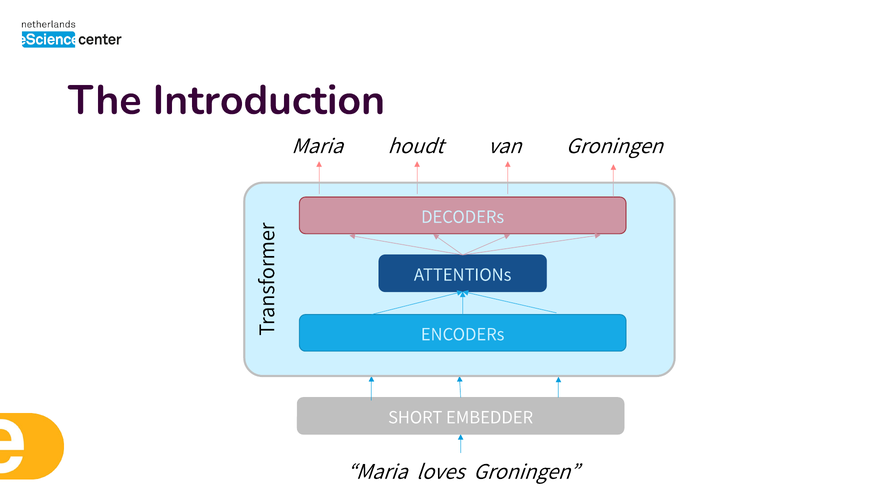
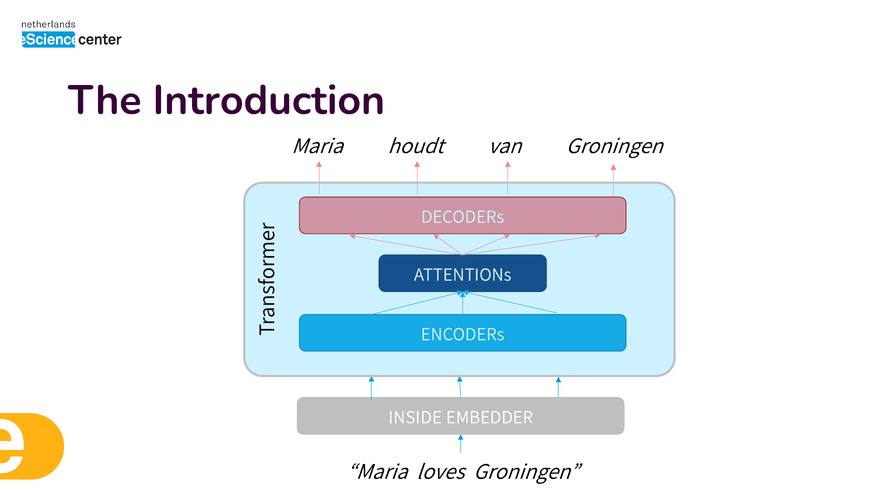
SHORT: SHORT -> INSIDE
